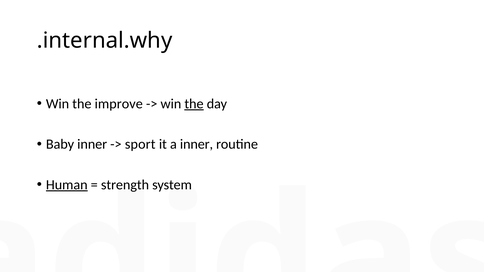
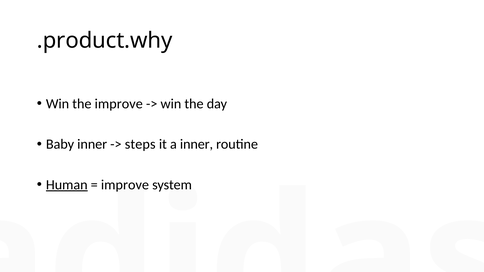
.internal.why: .internal.why -> .product.why
the at (194, 104) underline: present -> none
sport: sport -> steps
strength at (125, 185): strength -> improve
